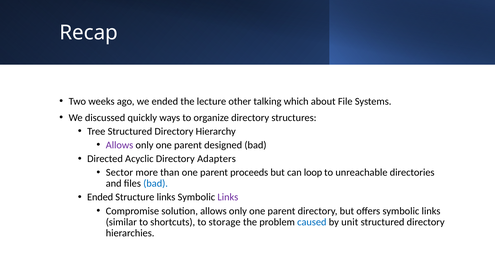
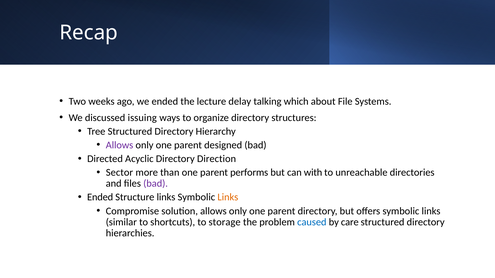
other: other -> delay
quickly: quickly -> issuing
Adapters: Adapters -> Direction
proceeds: proceeds -> performs
loop: loop -> with
bad at (156, 184) colour: blue -> purple
Links at (228, 198) colour: purple -> orange
unit: unit -> care
